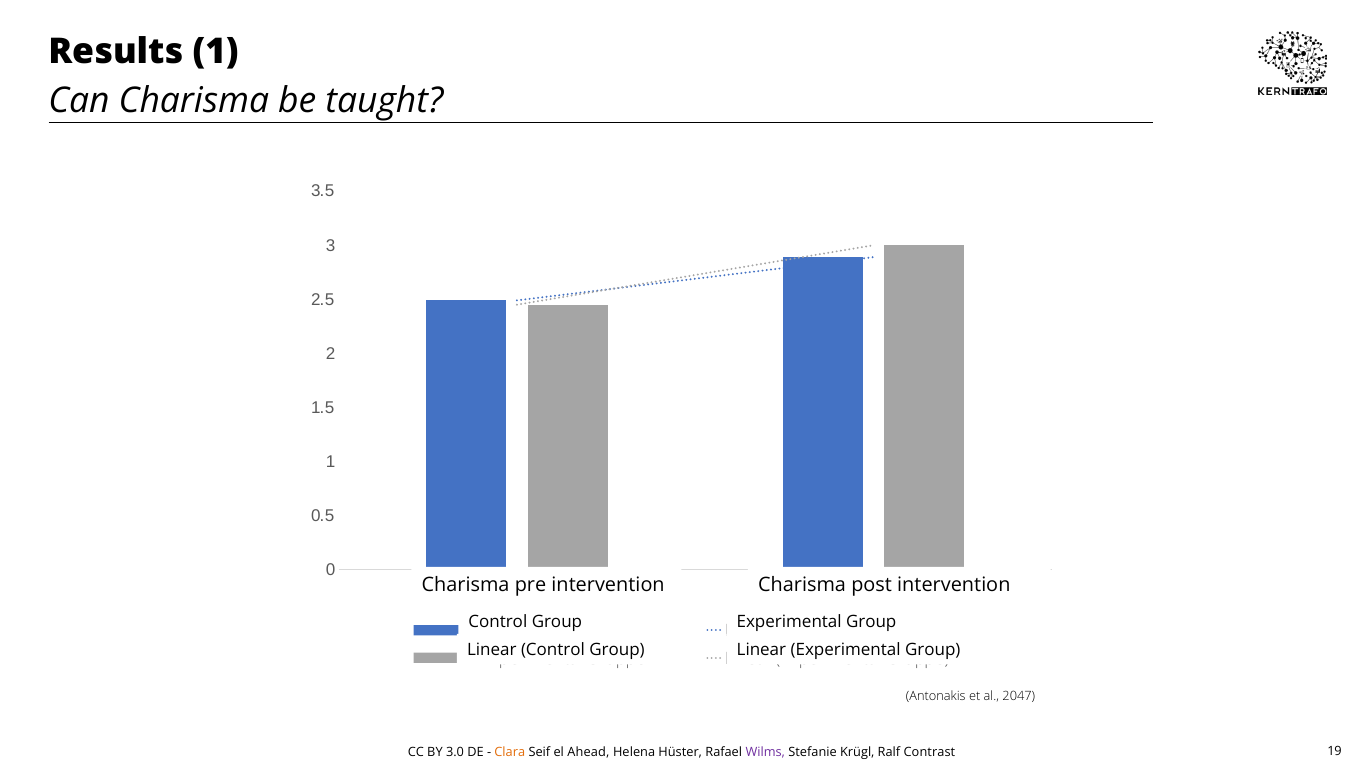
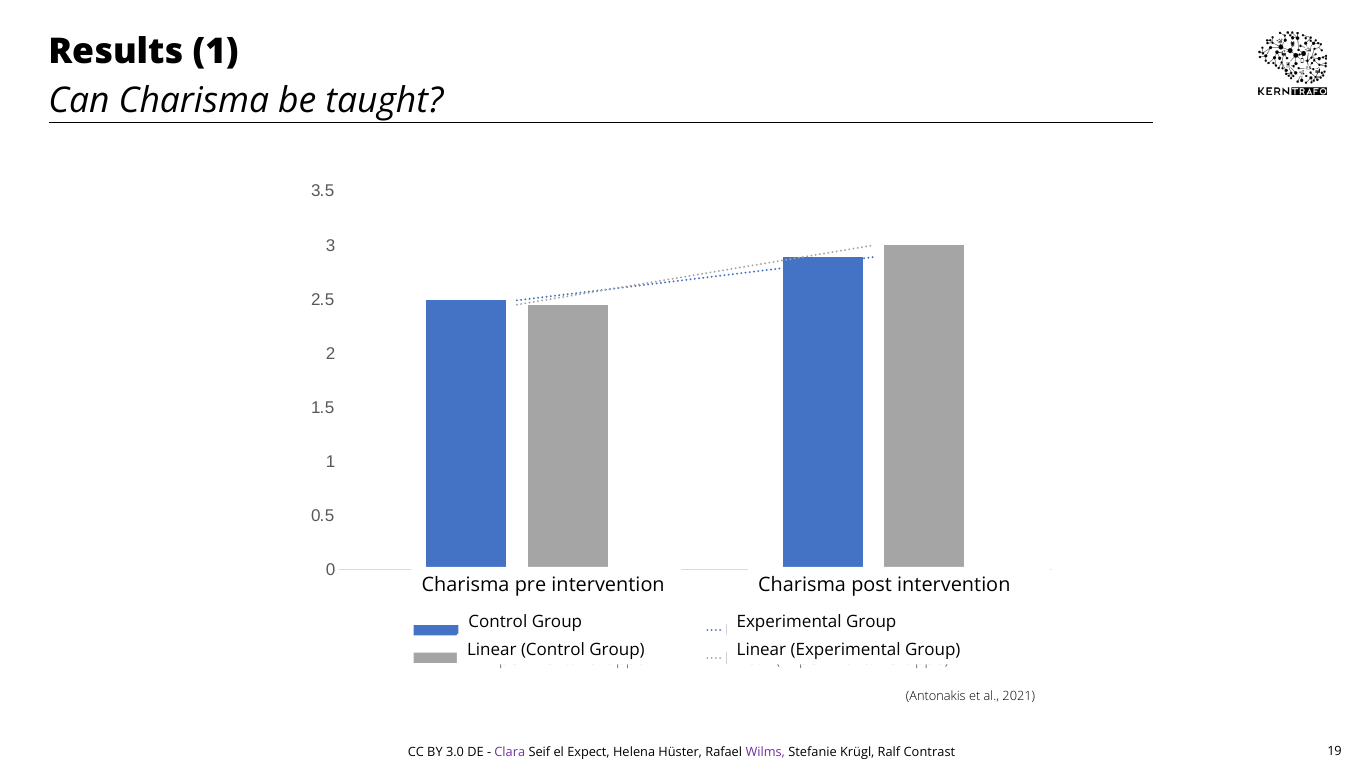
2047: 2047 -> 2021
Clara colour: orange -> purple
Ahead: Ahead -> Expect
